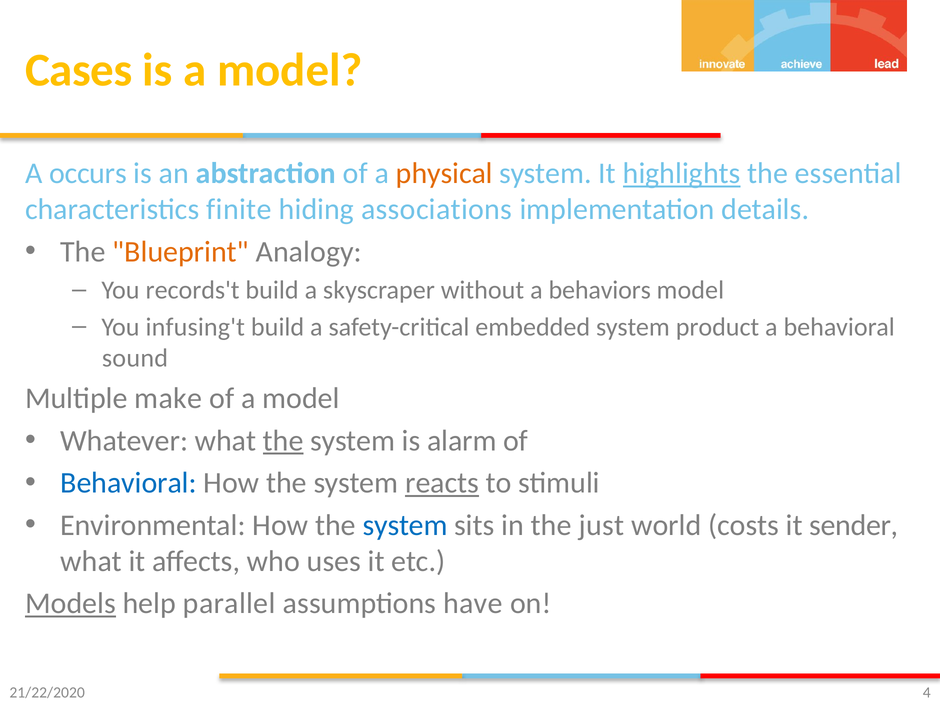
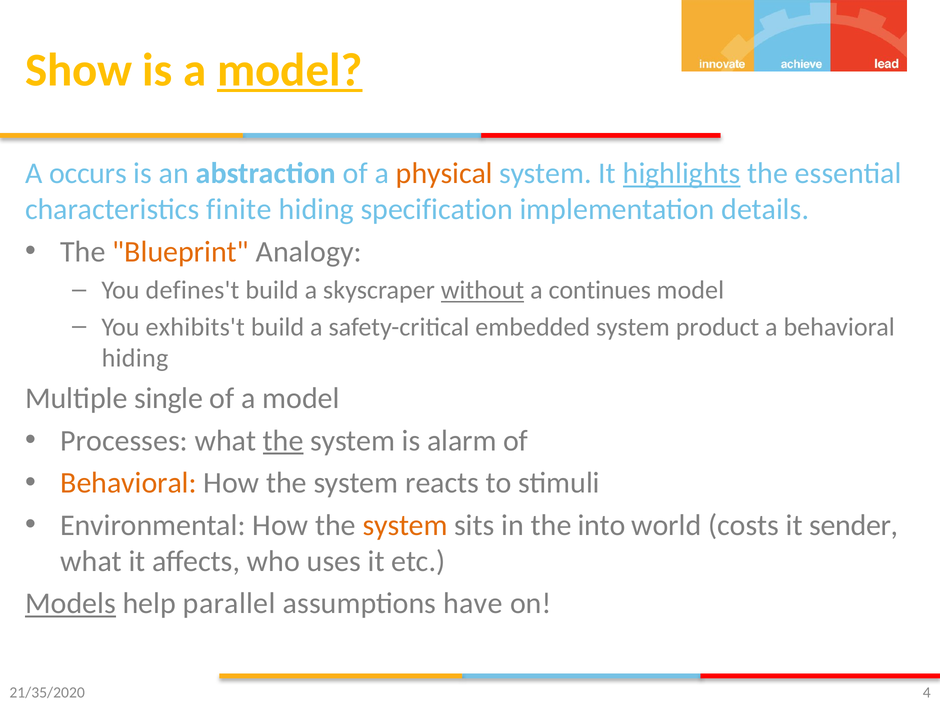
Cases: Cases -> Show
model at (290, 70) underline: none -> present
associations: associations -> specification
records't: records't -> defines't
without underline: none -> present
behaviors: behaviors -> continues
infusing't: infusing't -> exhibits't
sound at (135, 358): sound -> hiding
make: make -> single
Whatever: Whatever -> Processes
Behavioral at (129, 483) colour: blue -> orange
reacts underline: present -> none
system at (405, 525) colour: blue -> orange
just: just -> into
21/22/2020: 21/22/2020 -> 21/35/2020
